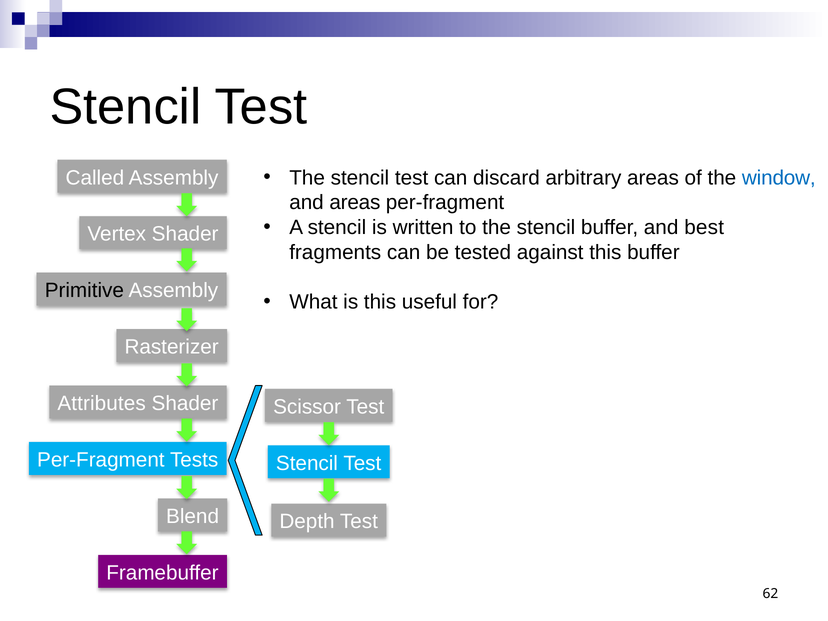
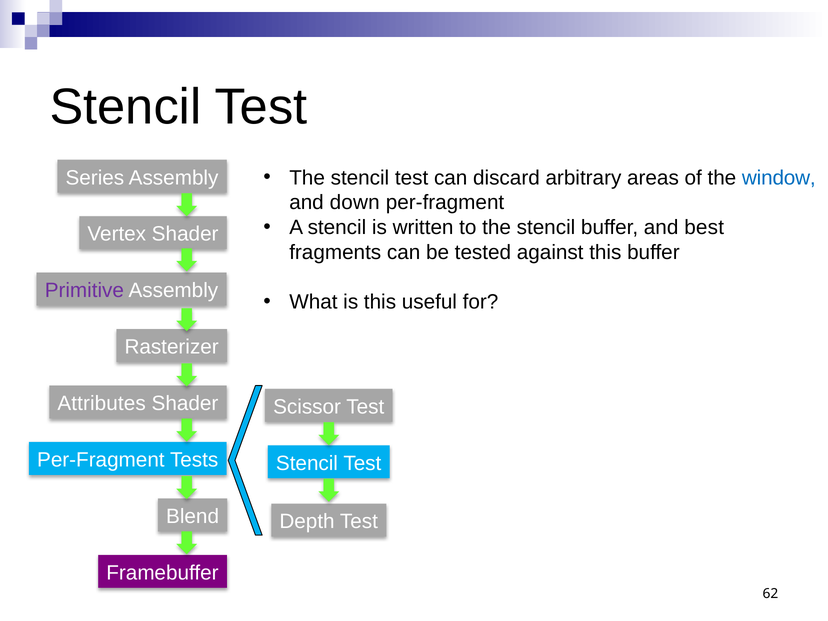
Called: Called -> Series
and areas: areas -> down
Primitive colour: black -> purple
